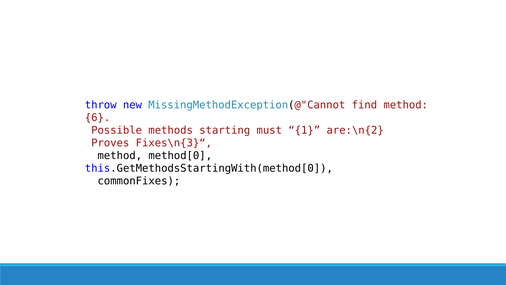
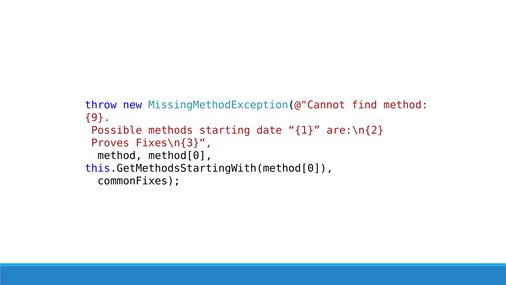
6: 6 -> 9
must: must -> date
